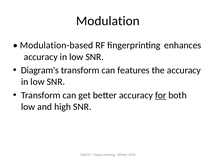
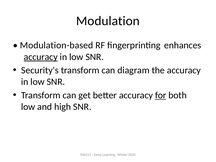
accuracy at (41, 57) underline: none -> present
Diagram's: Diagram's -> Security's
features: features -> diagram
